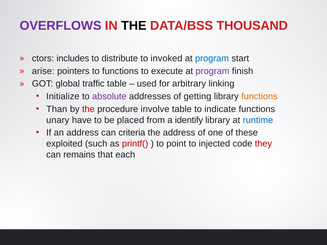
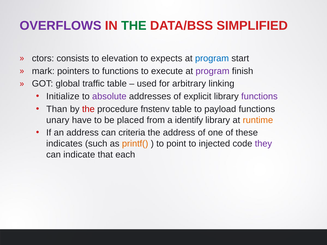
THE at (134, 26) colour: black -> green
THOUSAND: THOUSAND -> SIMPLIFIED
includes: includes -> consists
distribute: distribute -> elevation
invoked: invoked -> expects
arise: arise -> mark
getting: getting -> explicit
functions at (259, 97) colour: orange -> purple
involve: involve -> fnstenv
indicate: indicate -> payload
runtime colour: blue -> orange
exploited: exploited -> indicates
printf( colour: red -> orange
they colour: red -> purple
remains: remains -> indicate
